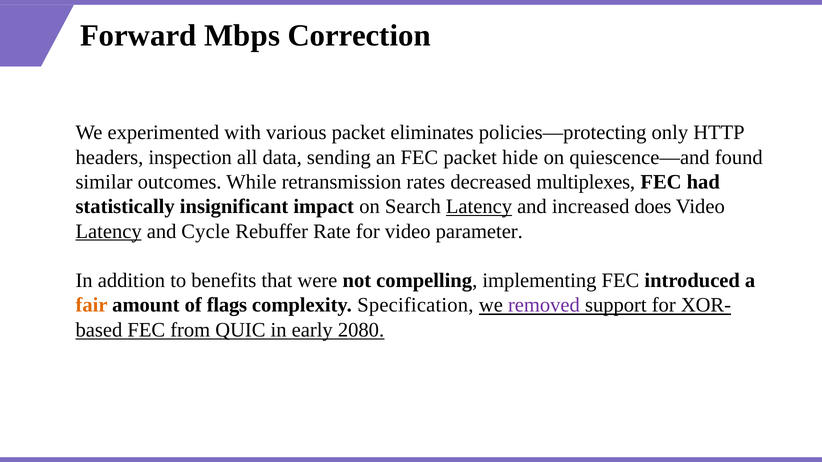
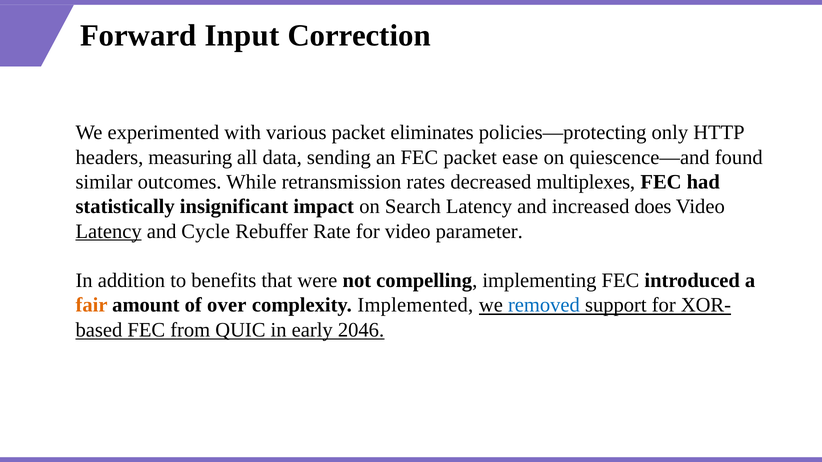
Mbps: Mbps -> Input
inspection: inspection -> measuring
hide: hide -> ease
Latency at (479, 207) underline: present -> none
flags: flags -> over
Specification: Specification -> Implemented
removed colour: purple -> blue
2080: 2080 -> 2046
